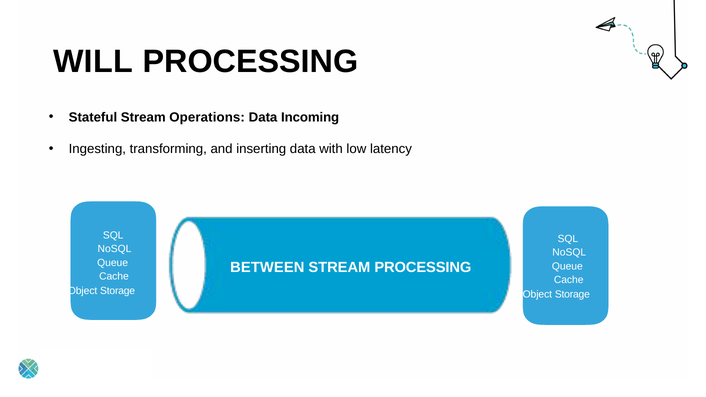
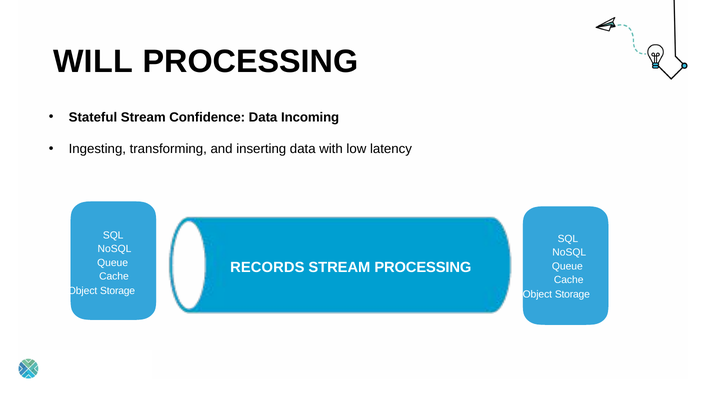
Operations: Operations -> Confidence
BETWEEN: BETWEEN -> RECORDS
